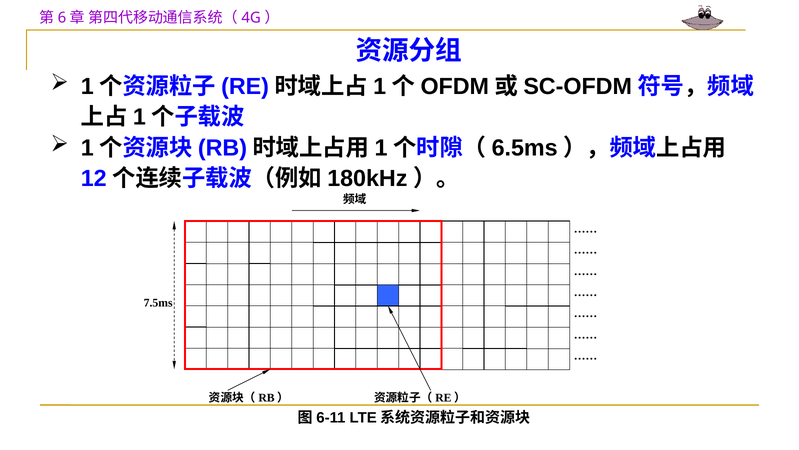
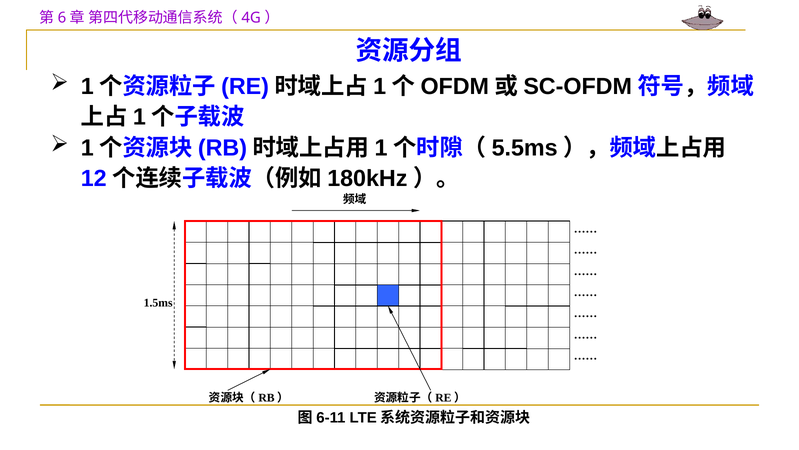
6.5ms: 6.5ms -> 5.5ms
7.5ms: 7.5ms -> 1.5ms
